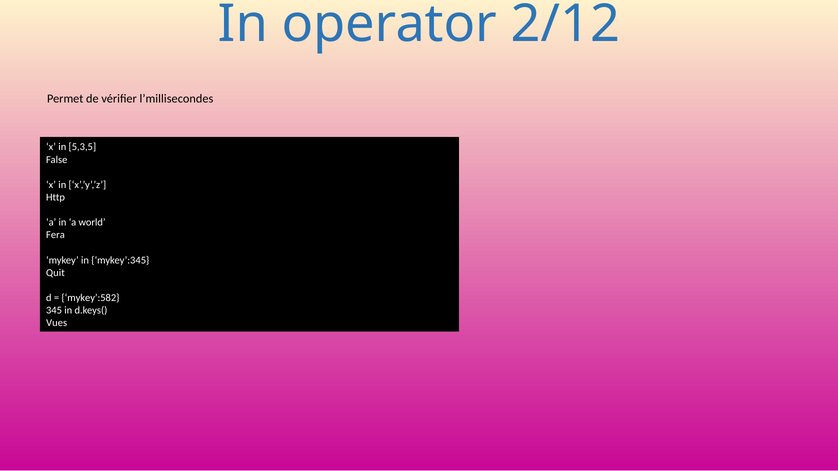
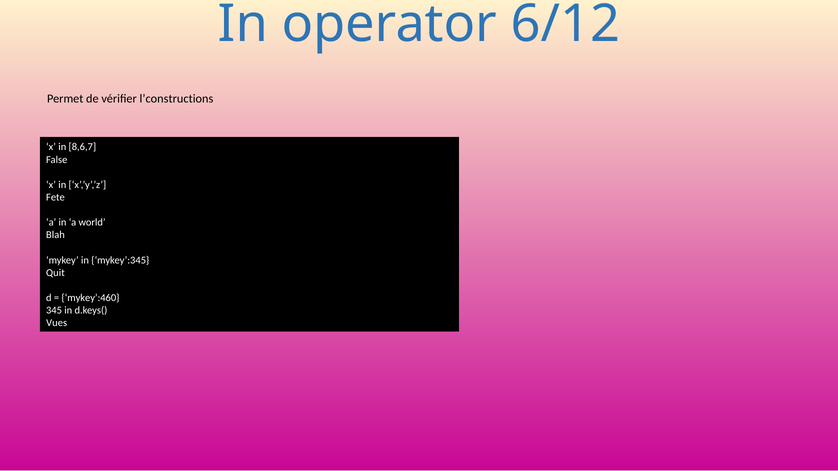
2/12: 2/12 -> 6/12
l’millisecondes: l’millisecondes -> l’constructions
5,3,5: 5,3,5 -> 8,6,7
Http: Http -> Fete
Fera: Fera -> Blah
mykey’:582: mykey’:582 -> mykey’:460
